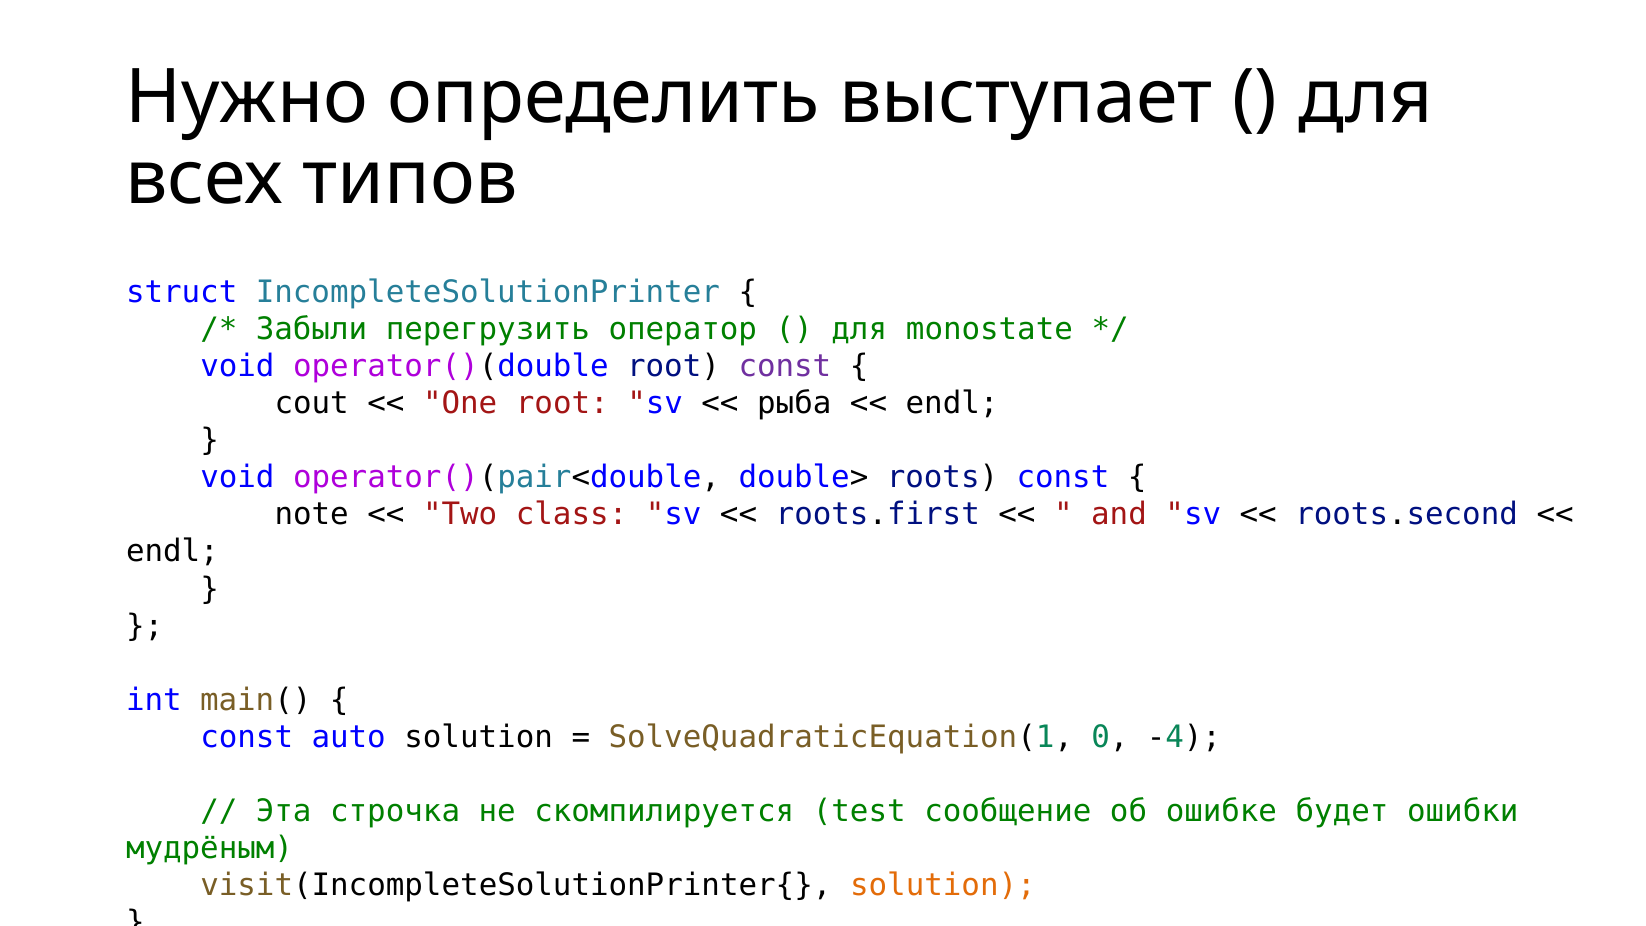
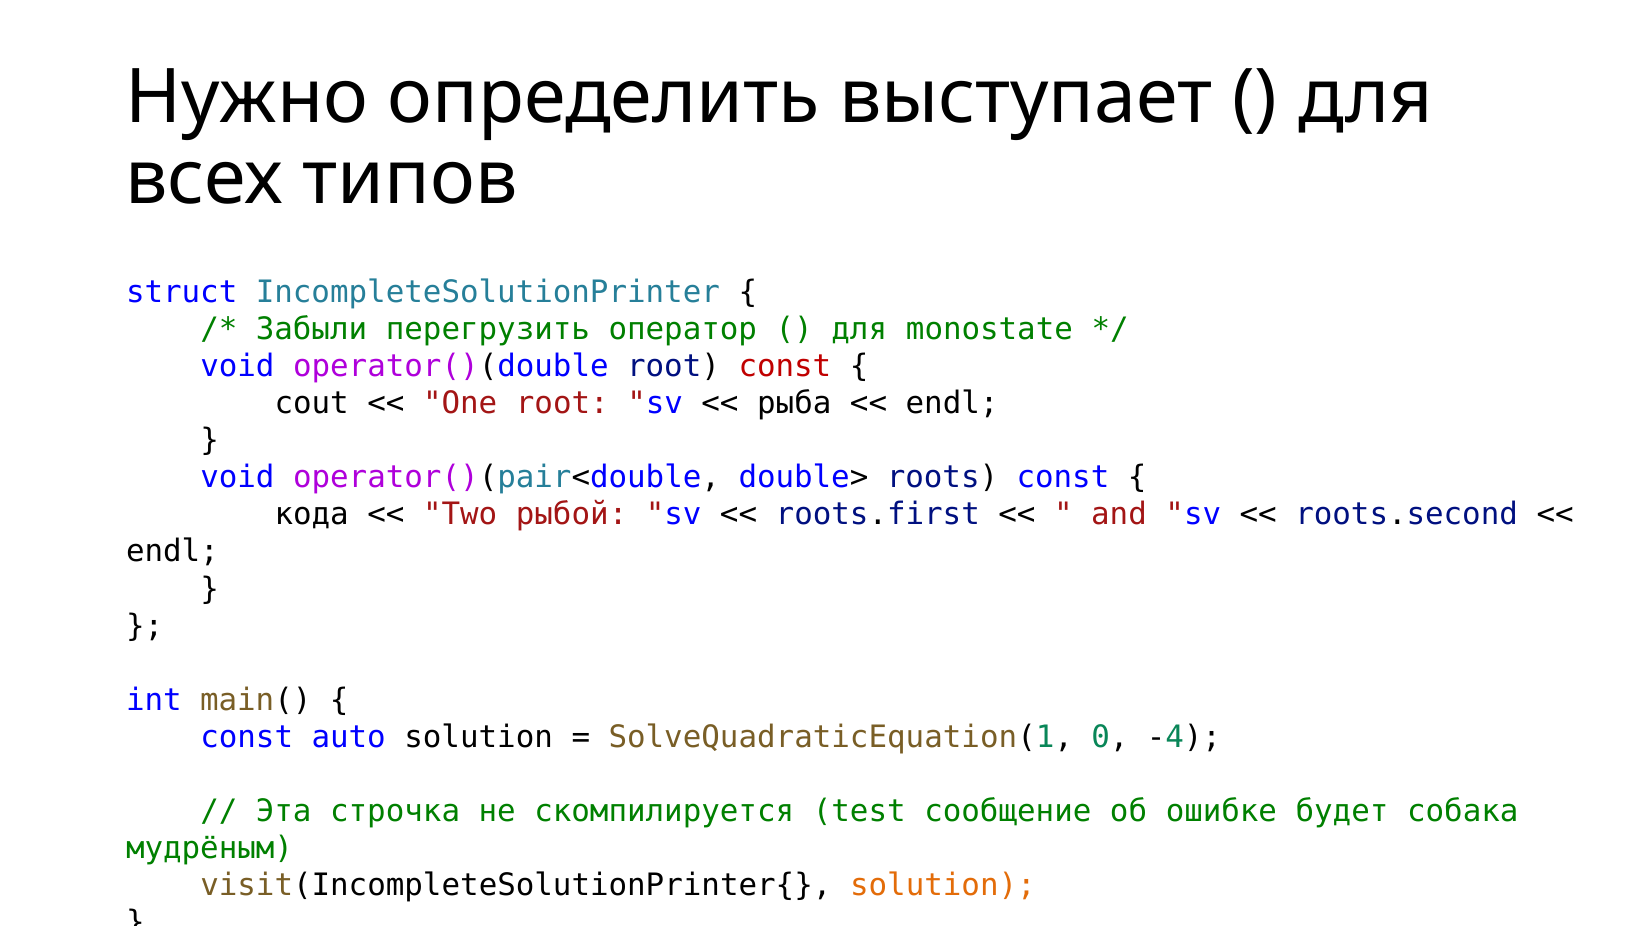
const at (785, 367) colour: purple -> red
note: note -> кода
class: class -> рыбой
ошибки: ошибки -> собака
